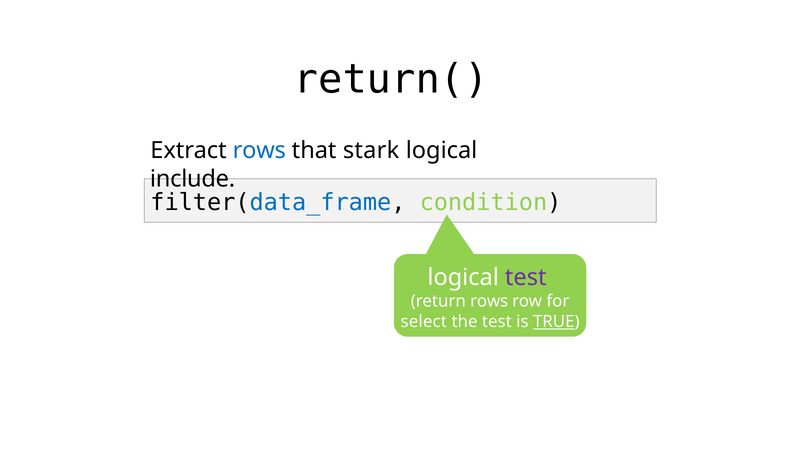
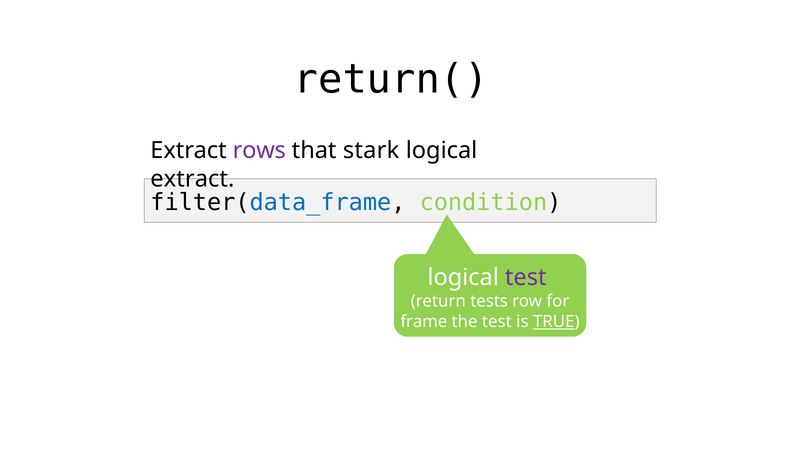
rows at (259, 151) colour: blue -> purple
include at (193, 179): include -> extract
return rows: rows -> tests
select: select -> frame
